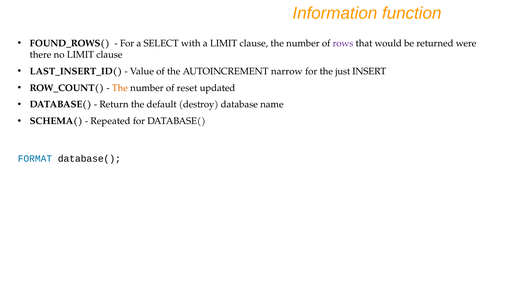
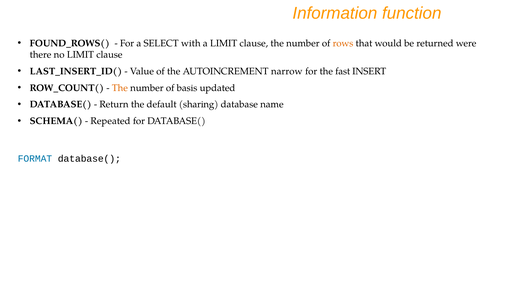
rows colour: purple -> orange
just: just -> fast
reset: reset -> basis
destroy: destroy -> sharing
